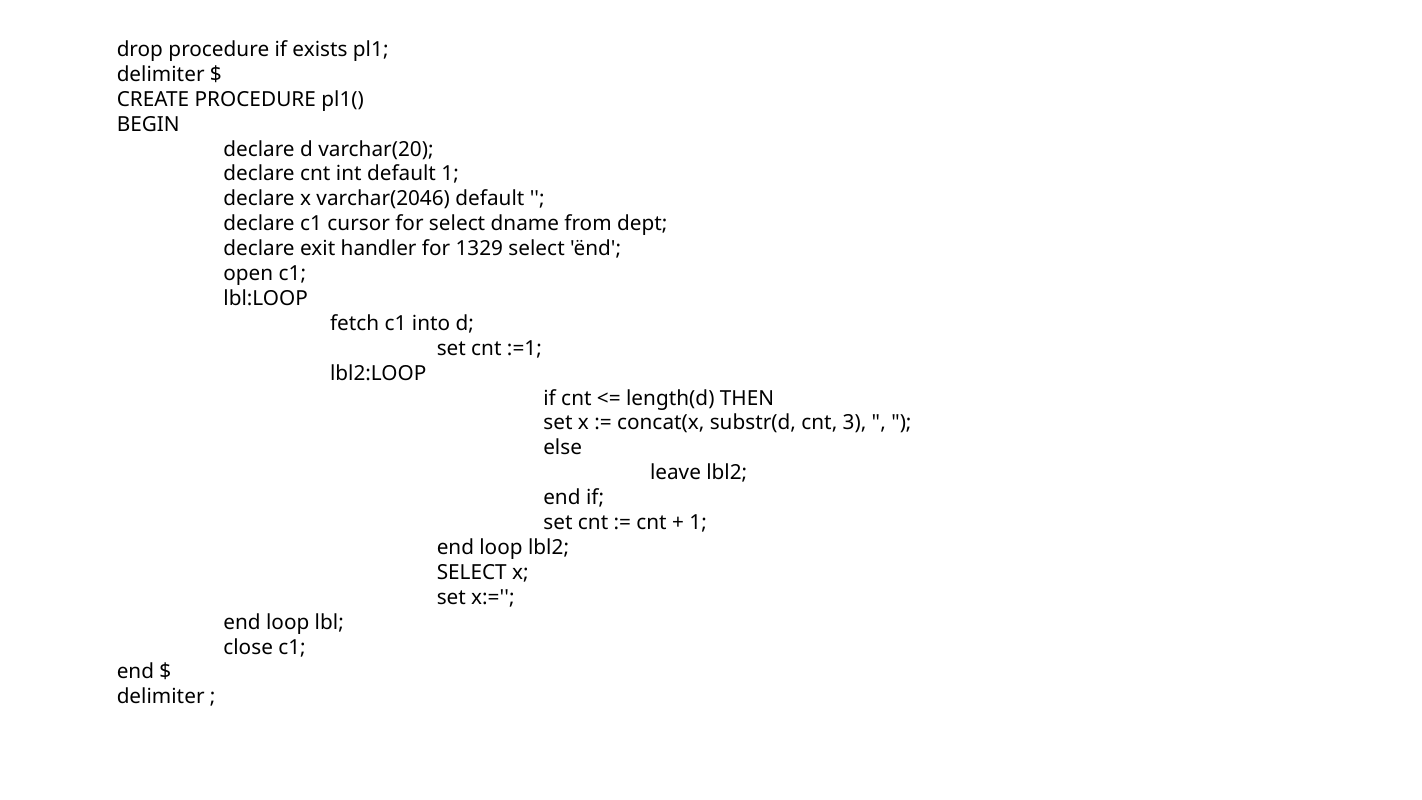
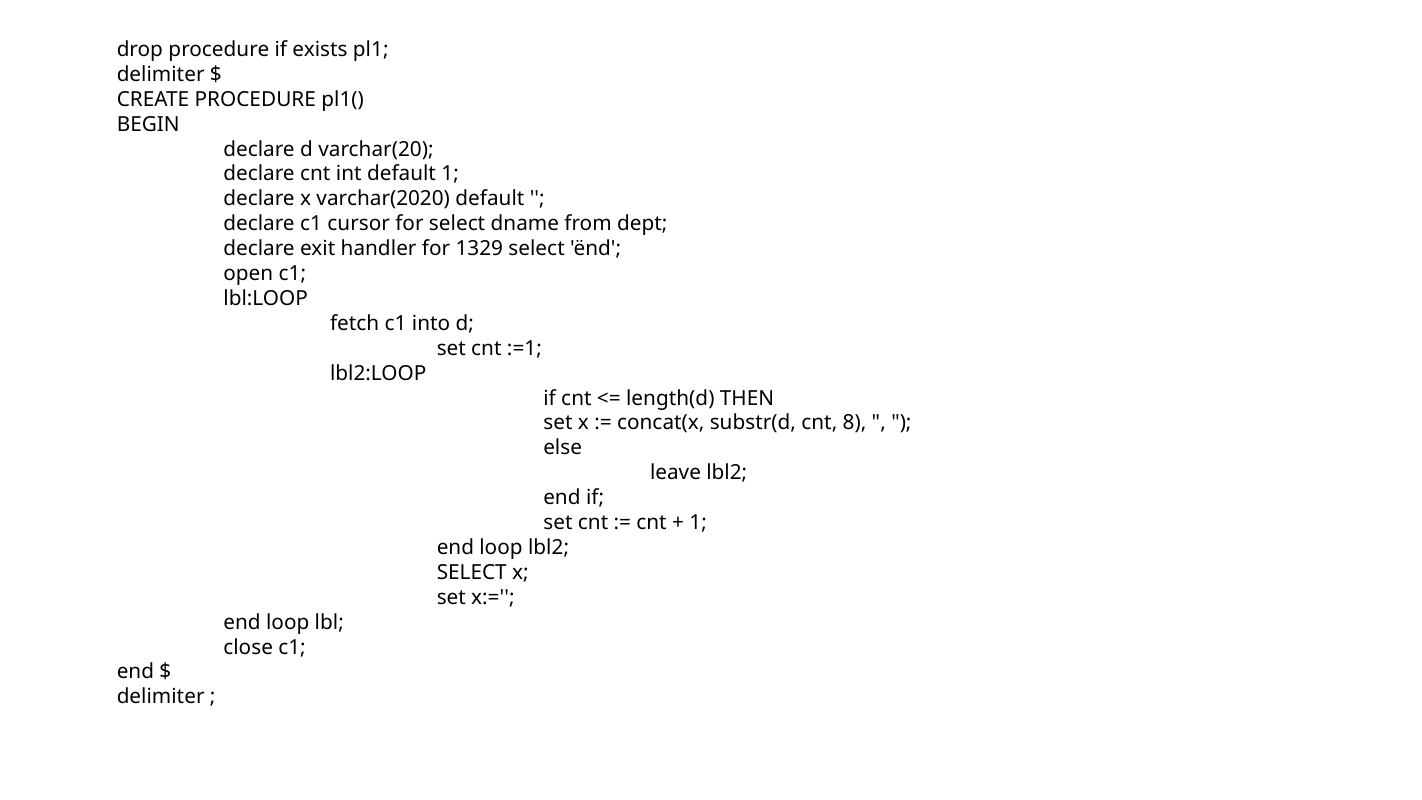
varchar(2046: varchar(2046 -> varchar(2020
3: 3 -> 8
